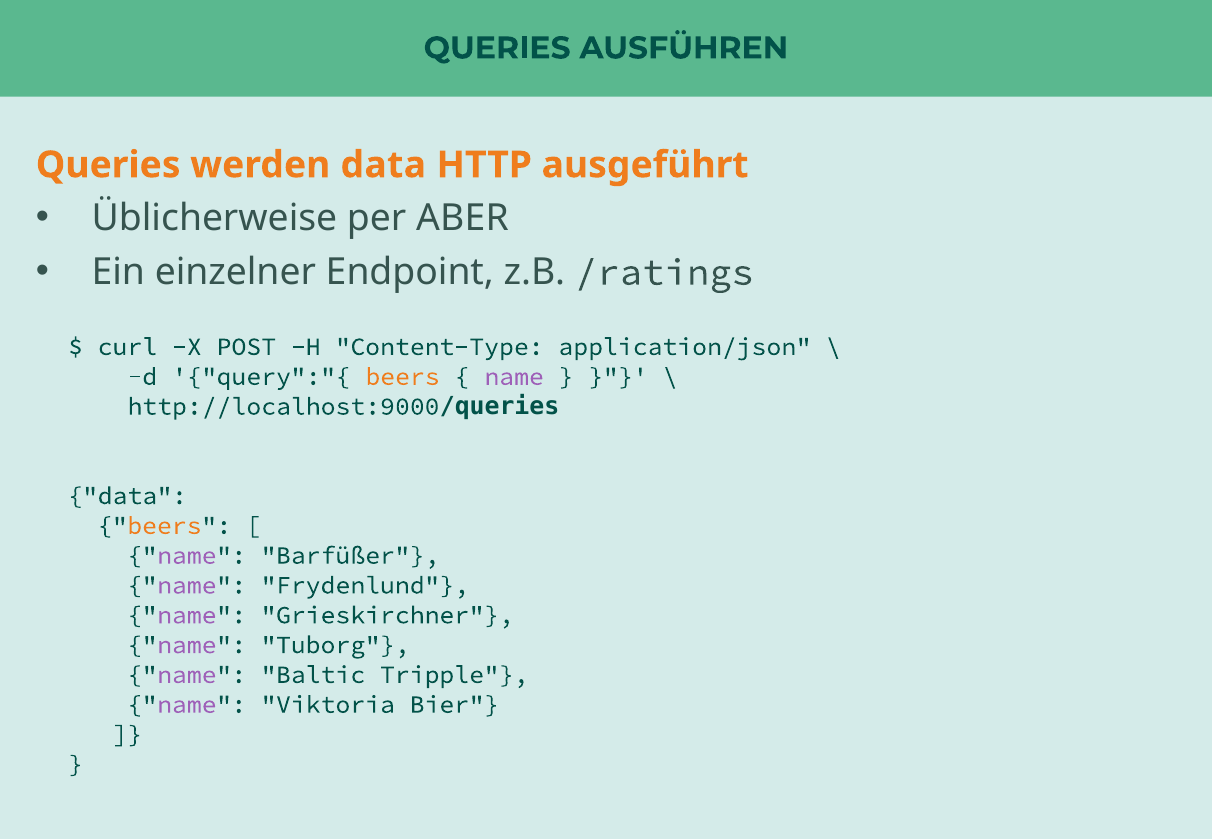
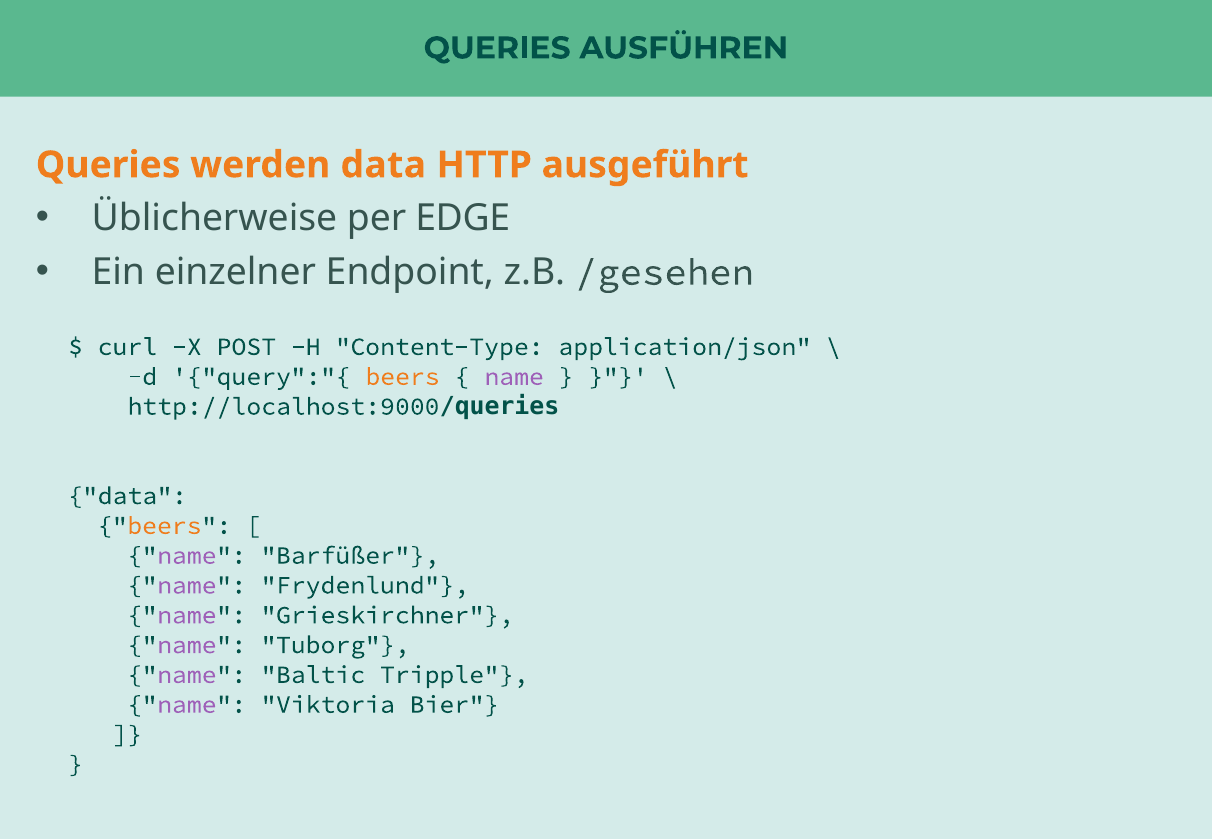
ABER: ABER -> EDGE
/ratings: /ratings -> /gesehen
